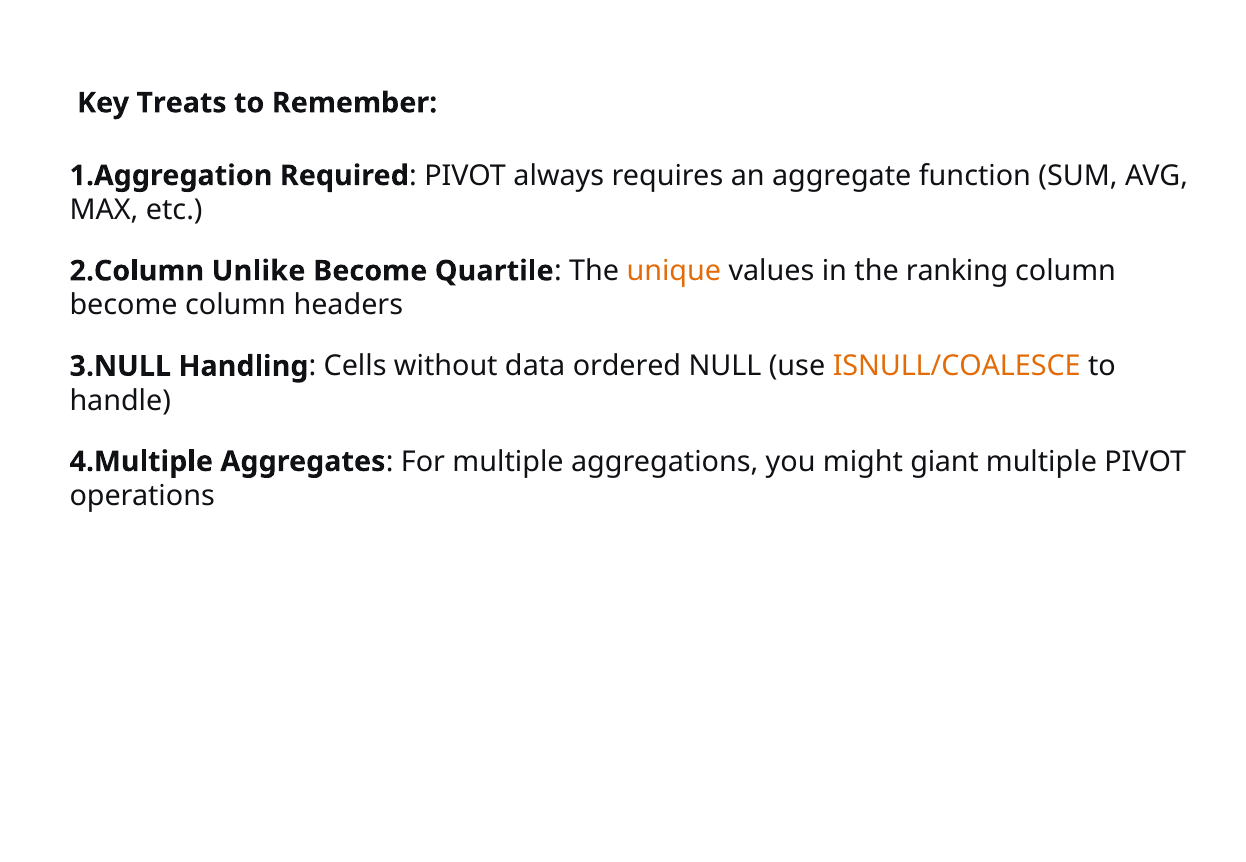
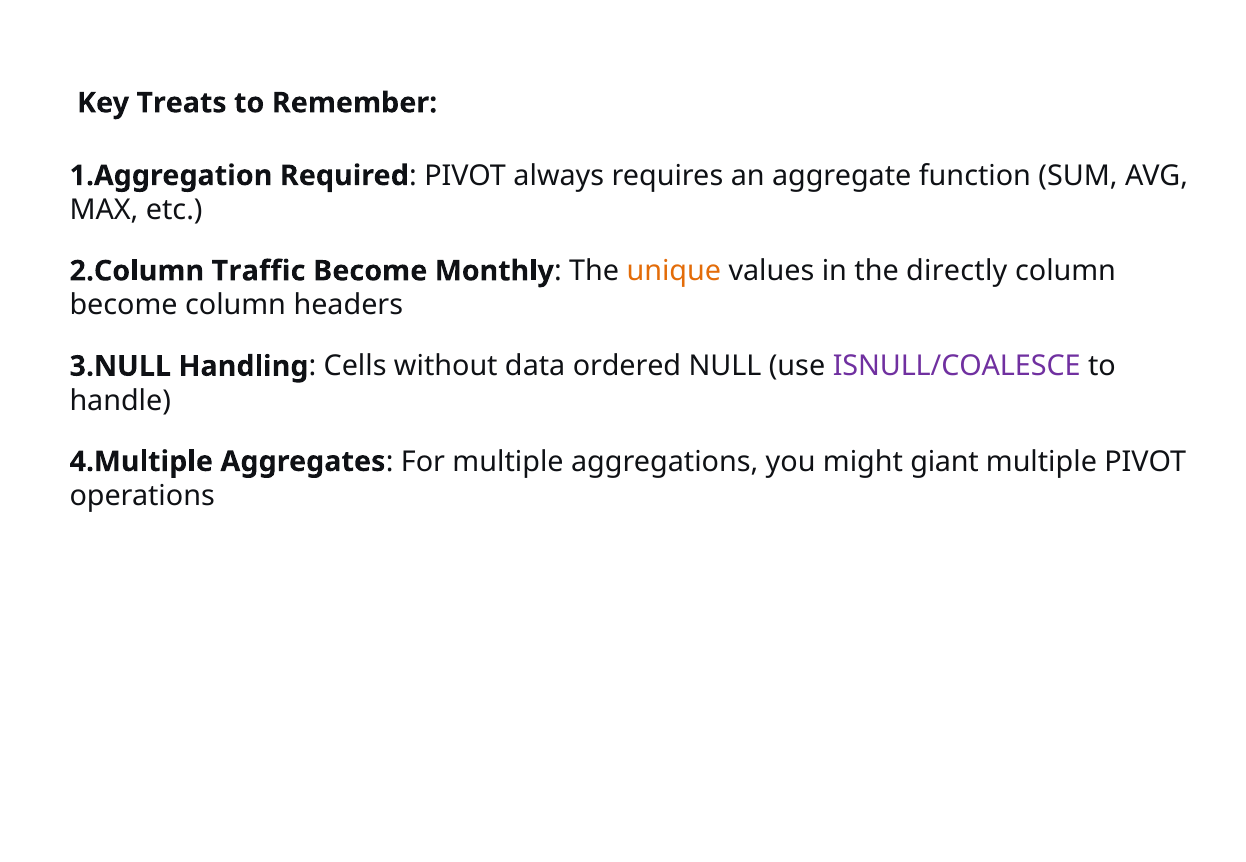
Unlike: Unlike -> Traffic
Quartile: Quartile -> Monthly
ranking: ranking -> directly
ISNULL/COALESCE colour: orange -> purple
